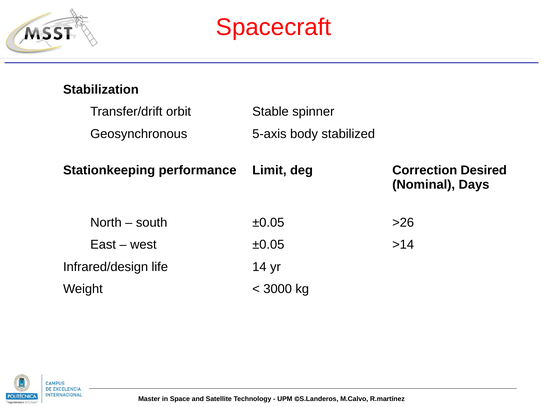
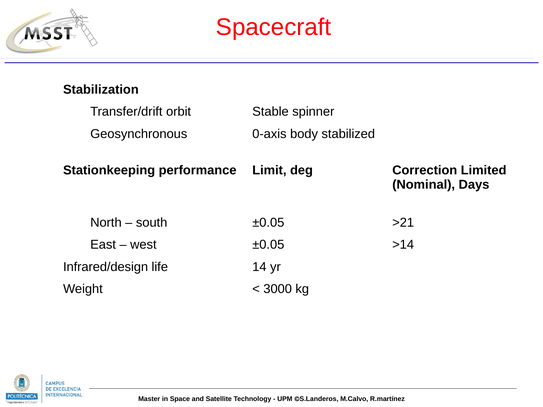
5-axis: 5-axis -> 0-axis
Desired: Desired -> Limited
>26: >26 -> >21
